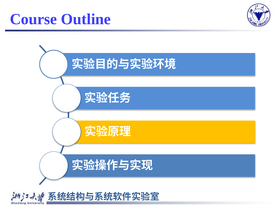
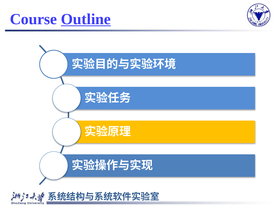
Outline underline: none -> present
